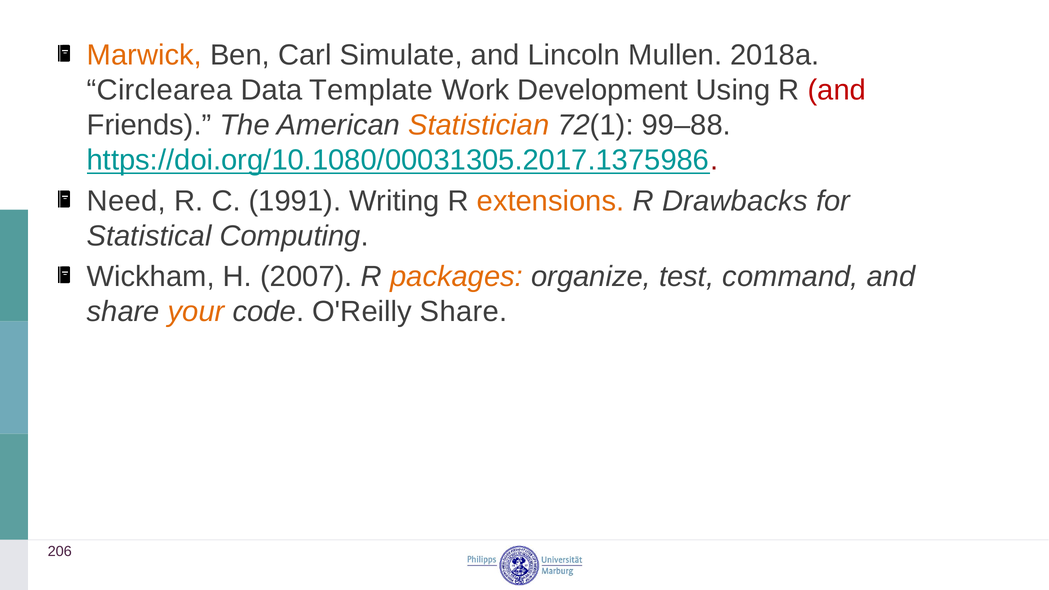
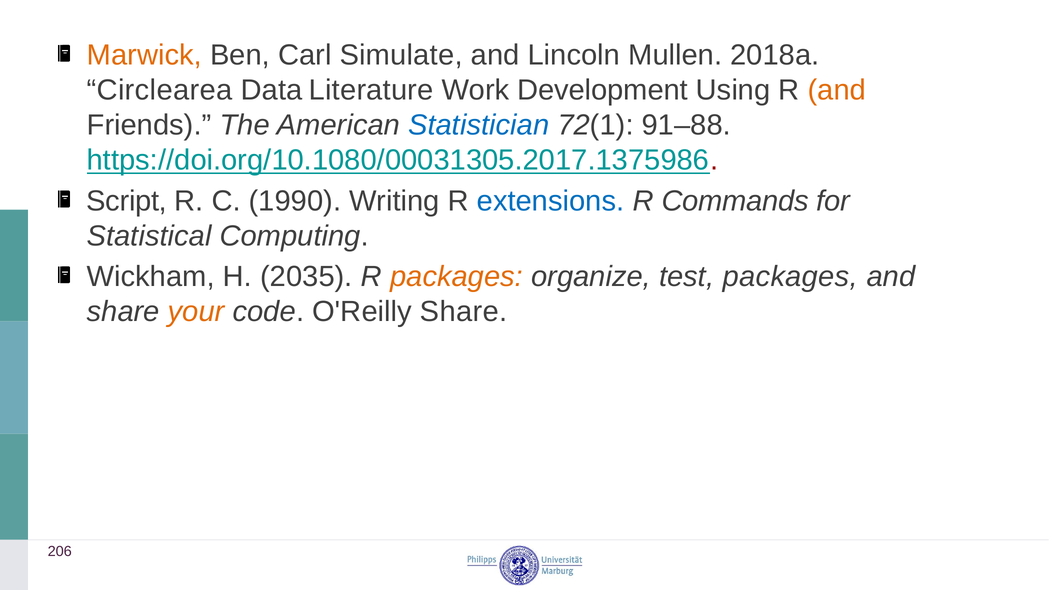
Template: Template -> Literature
and at (837, 90) colour: red -> orange
Statistician colour: orange -> blue
99–88: 99–88 -> 91–88
Need: Need -> Script
1991: 1991 -> 1990
extensions colour: orange -> blue
Drawbacks: Drawbacks -> Commands
2007: 2007 -> 2035
test command: command -> packages
